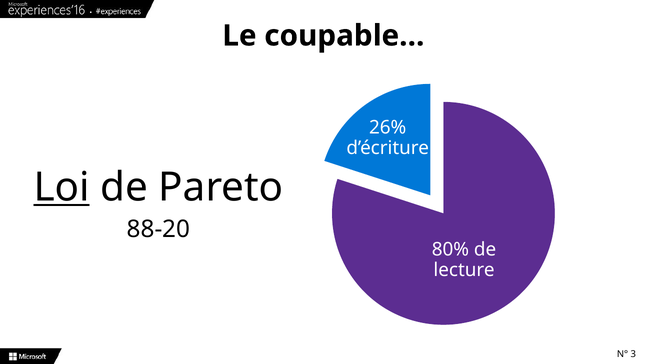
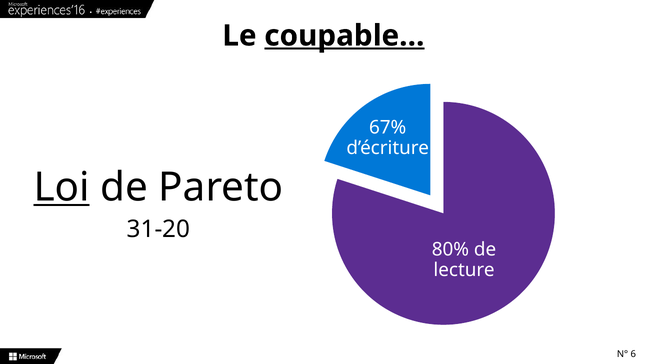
coupable… underline: none -> present
26%: 26% -> 67%
88-20: 88-20 -> 31-20
3: 3 -> 6
